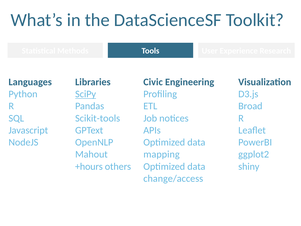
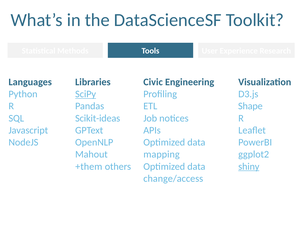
Broad: Broad -> Shape
Scikit-tools: Scikit-tools -> Scikit-ideas
+hours: +hours -> +them
shiny underline: none -> present
